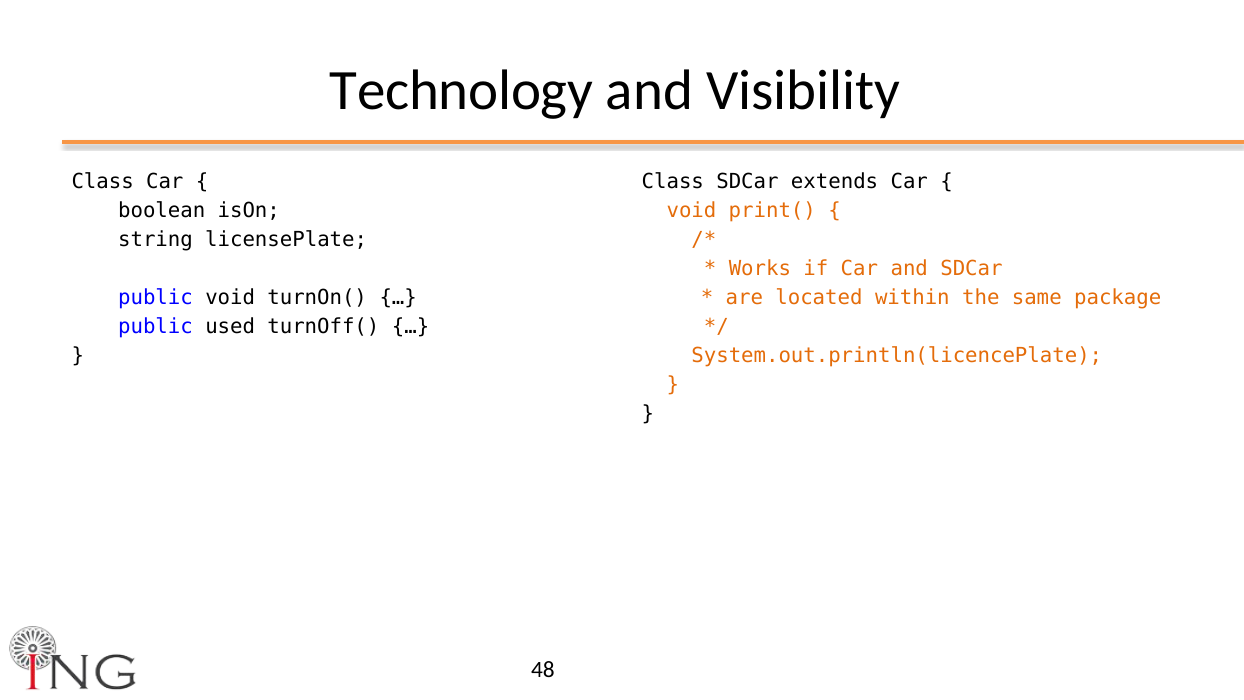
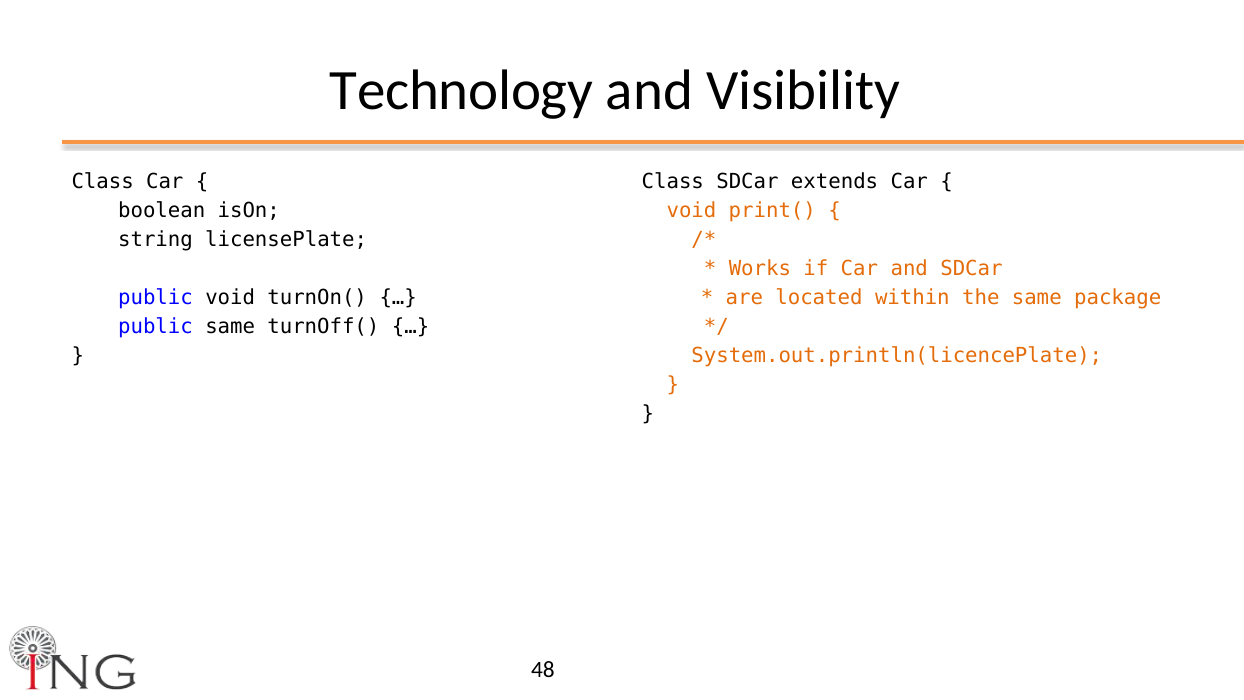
public used: used -> same
